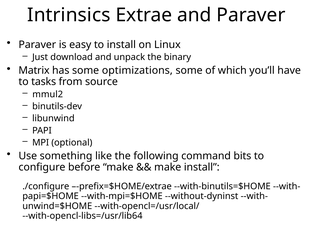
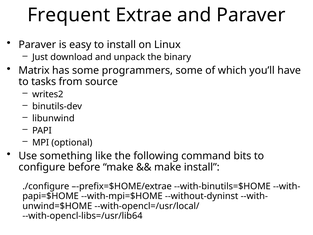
Intrinsics: Intrinsics -> Frequent
optimizations: optimizations -> programmers
mmul2: mmul2 -> writes2
